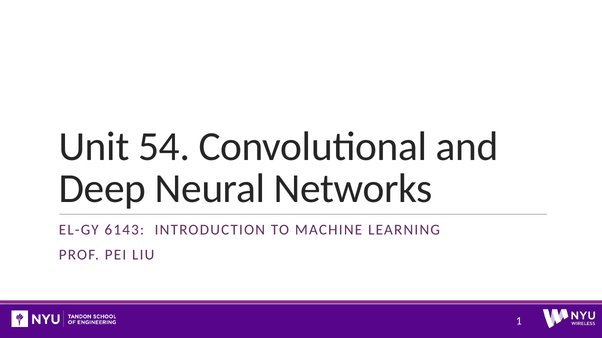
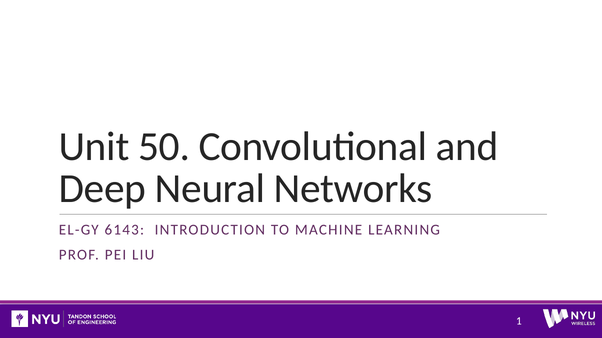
54: 54 -> 50
